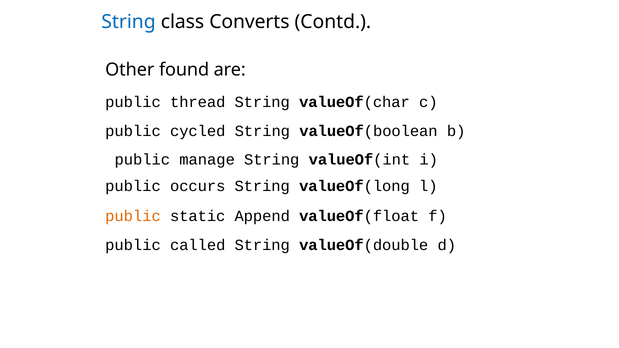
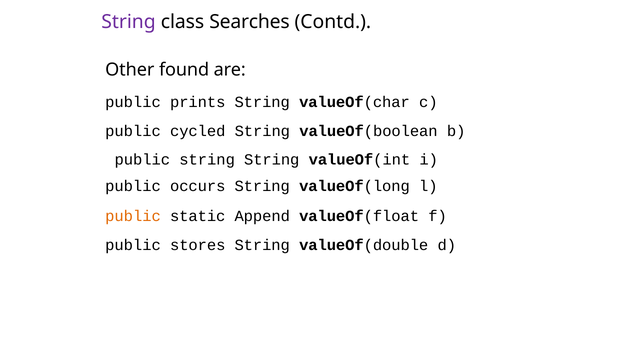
String at (129, 22) colour: blue -> purple
Converts: Converts -> Searches
thread: thread -> prints
public manage: manage -> string
called: called -> stores
